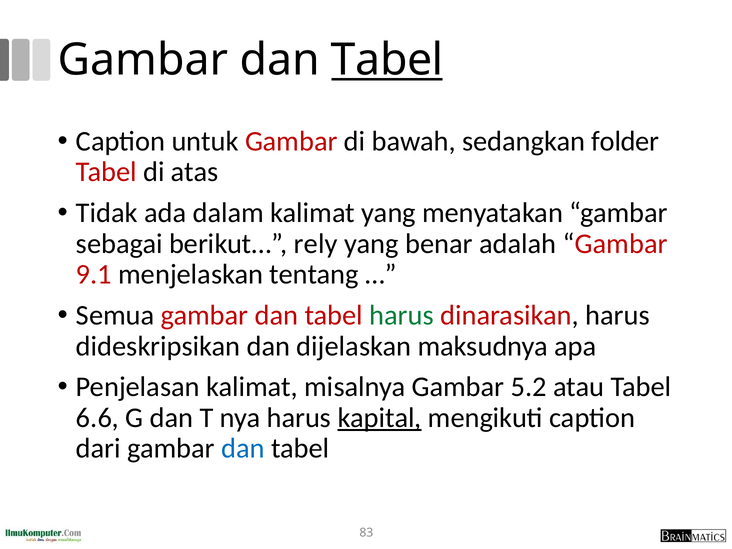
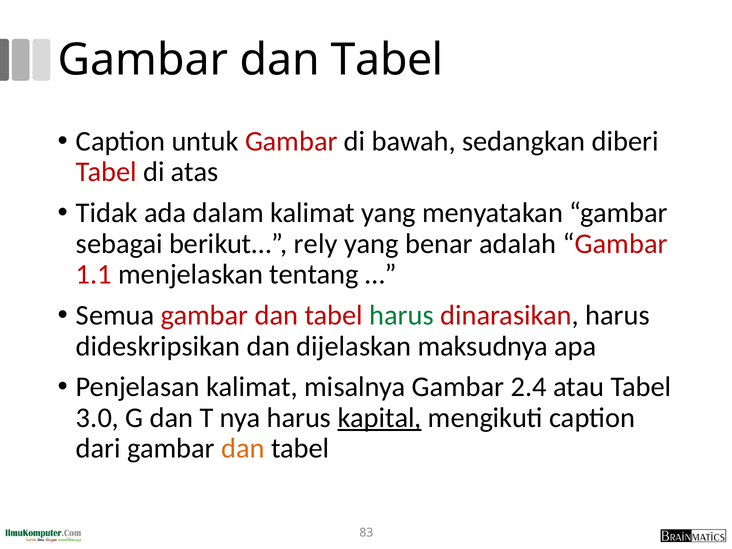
Tabel at (387, 60) underline: present -> none
folder: folder -> diberi
9.1: 9.1 -> 1.1
5.2: 5.2 -> 2.4
6.6: 6.6 -> 3.0
dan at (243, 449) colour: blue -> orange
